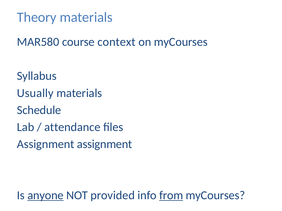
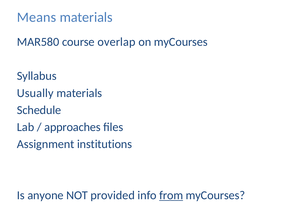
Theory: Theory -> Means
context: context -> overlap
attendance: attendance -> approaches
Assignment assignment: assignment -> institutions
anyone underline: present -> none
